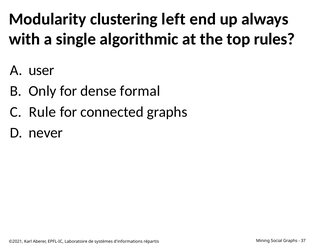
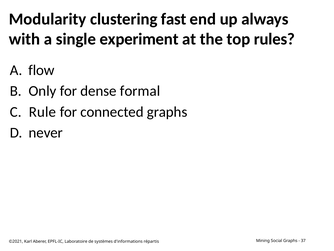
left: left -> fast
algorithmic: algorithmic -> experiment
user: user -> flow
